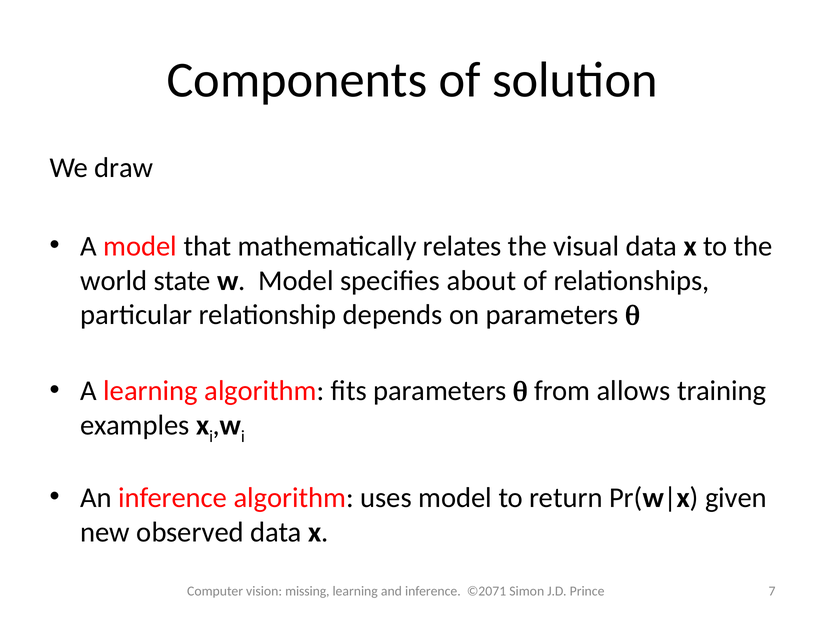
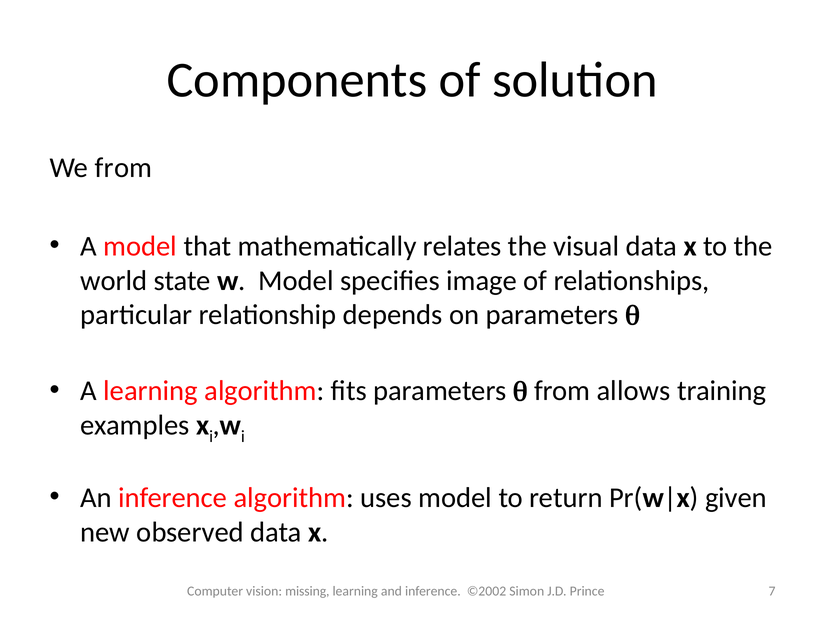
We draw: draw -> from
about: about -> image
©2071: ©2071 -> ©2002
